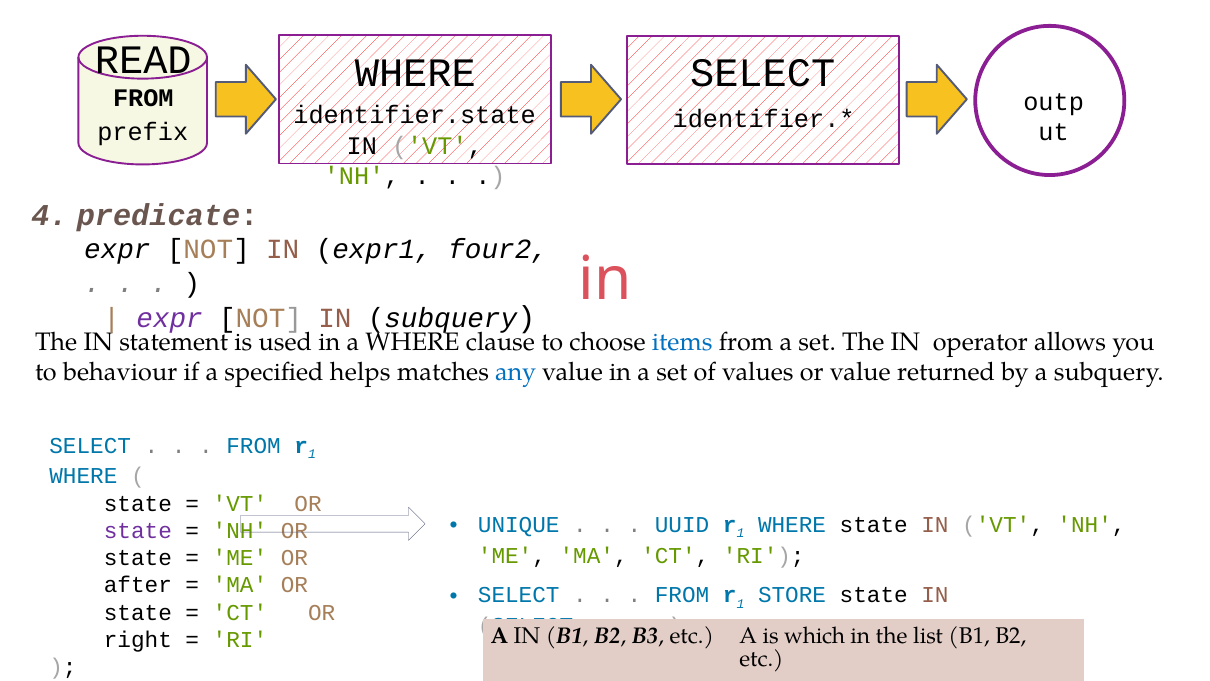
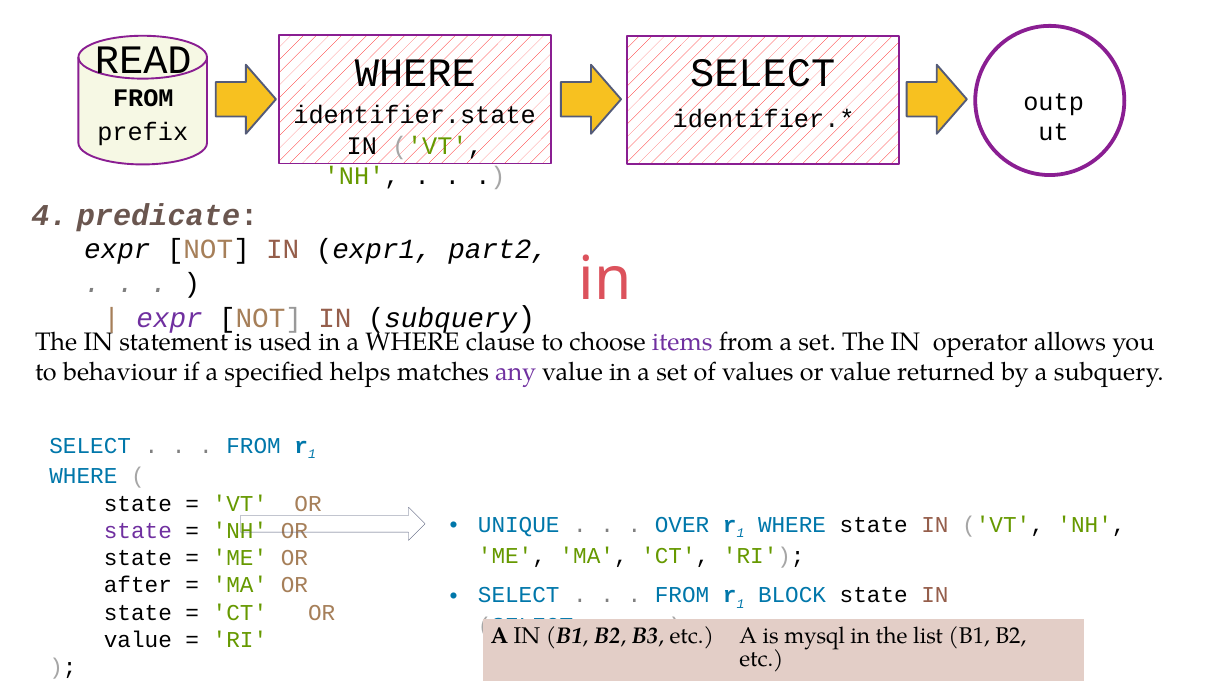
four2: four2 -> part2
items colour: blue -> purple
any colour: blue -> purple
UUID: UUID -> OVER
STORE: STORE -> BLOCK
which: which -> mysql
right at (138, 640): right -> value
